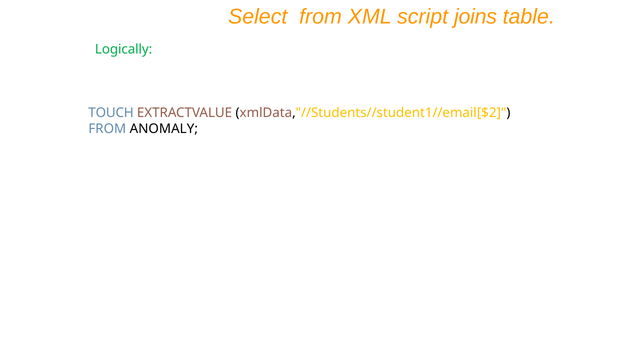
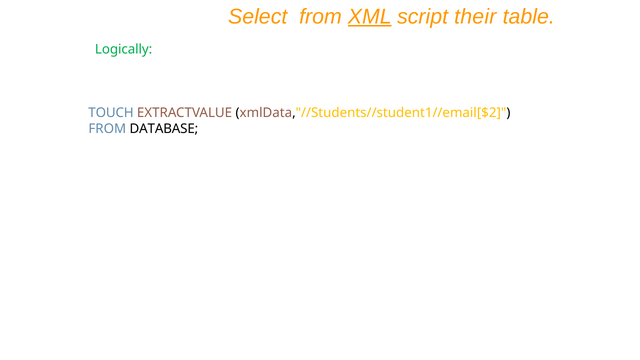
XML underline: none -> present
joins: joins -> their
ANOMALY: ANOMALY -> DATABASE
